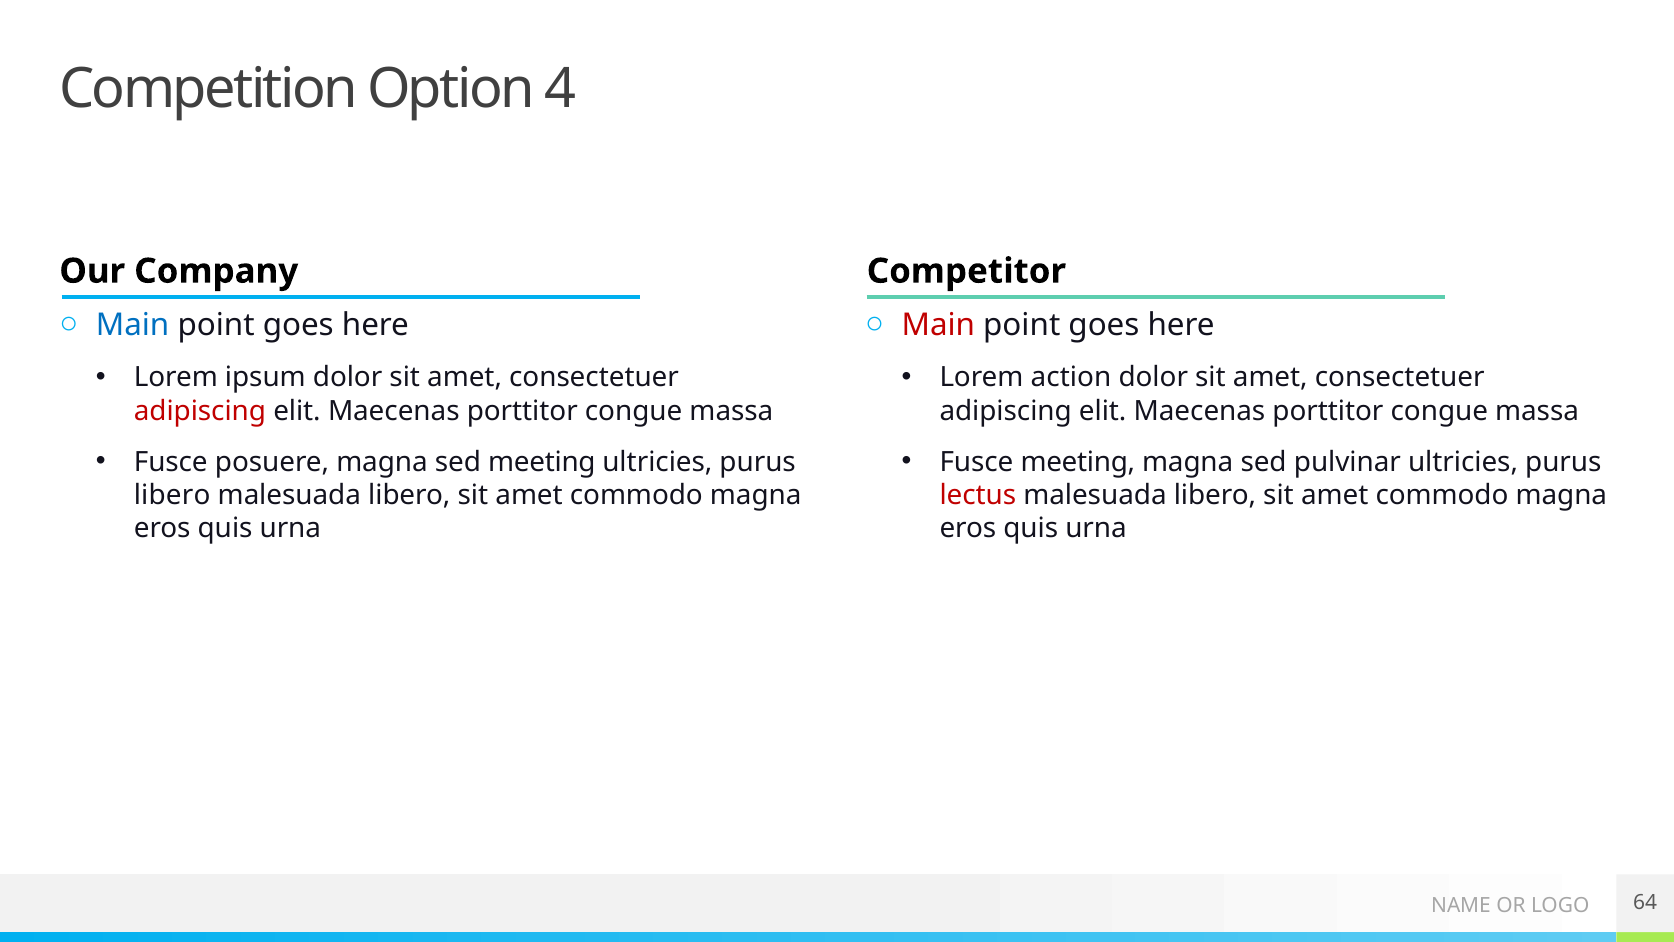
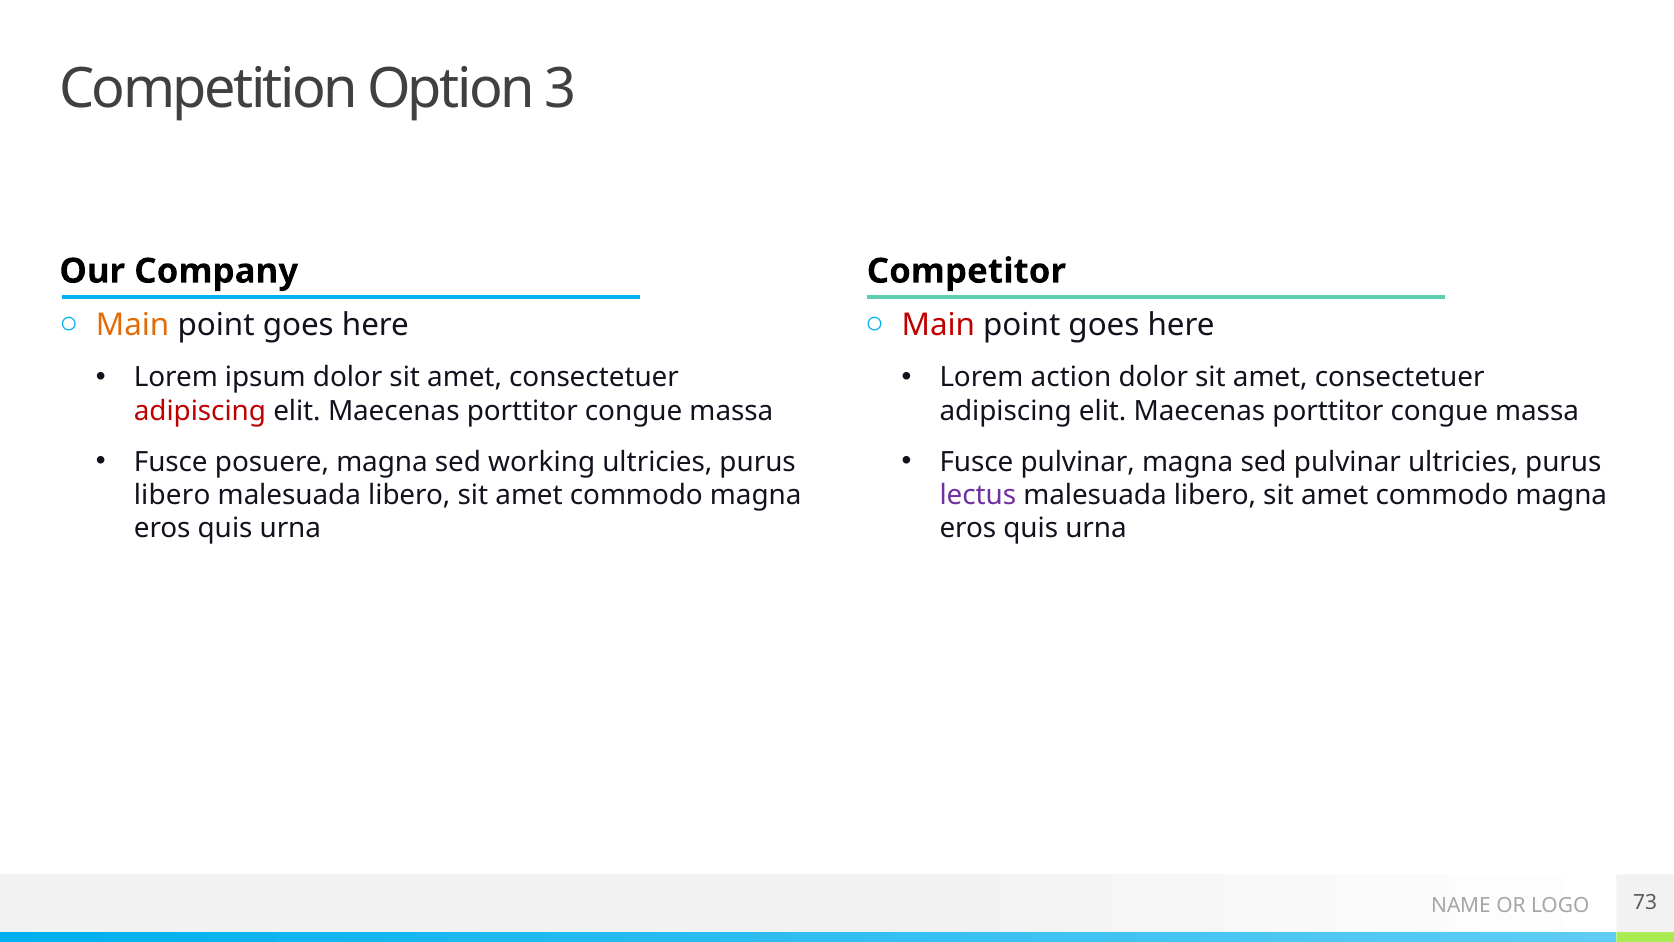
4: 4 -> 3
Main at (133, 325) colour: blue -> orange
sed meeting: meeting -> working
Fusce meeting: meeting -> pulvinar
lectus colour: red -> purple
64: 64 -> 73
